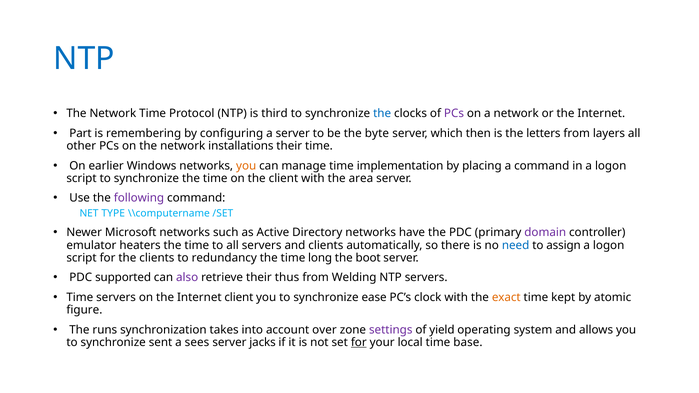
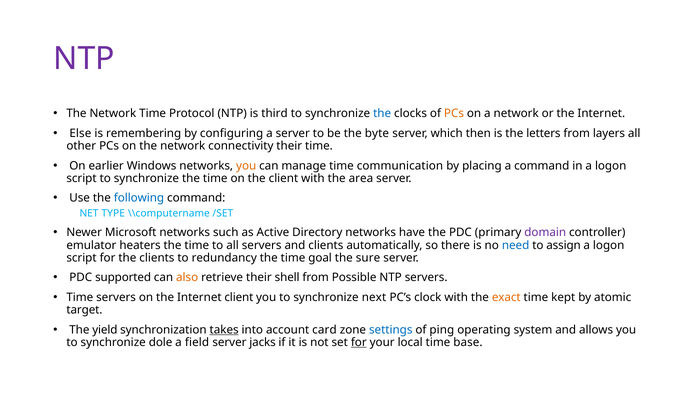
NTP at (84, 59) colour: blue -> purple
PCs at (454, 113) colour: purple -> orange
Part: Part -> Else
installations: installations -> connectivity
implementation: implementation -> communication
following colour: purple -> blue
long: long -> goal
boot: boot -> sure
also colour: purple -> orange
thus: thus -> shell
Welding: Welding -> Possible
ease: ease -> next
figure: figure -> target
runs: runs -> yield
takes underline: none -> present
over: over -> card
settings colour: purple -> blue
yield: yield -> ping
sent: sent -> dole
sees: sees -> field
